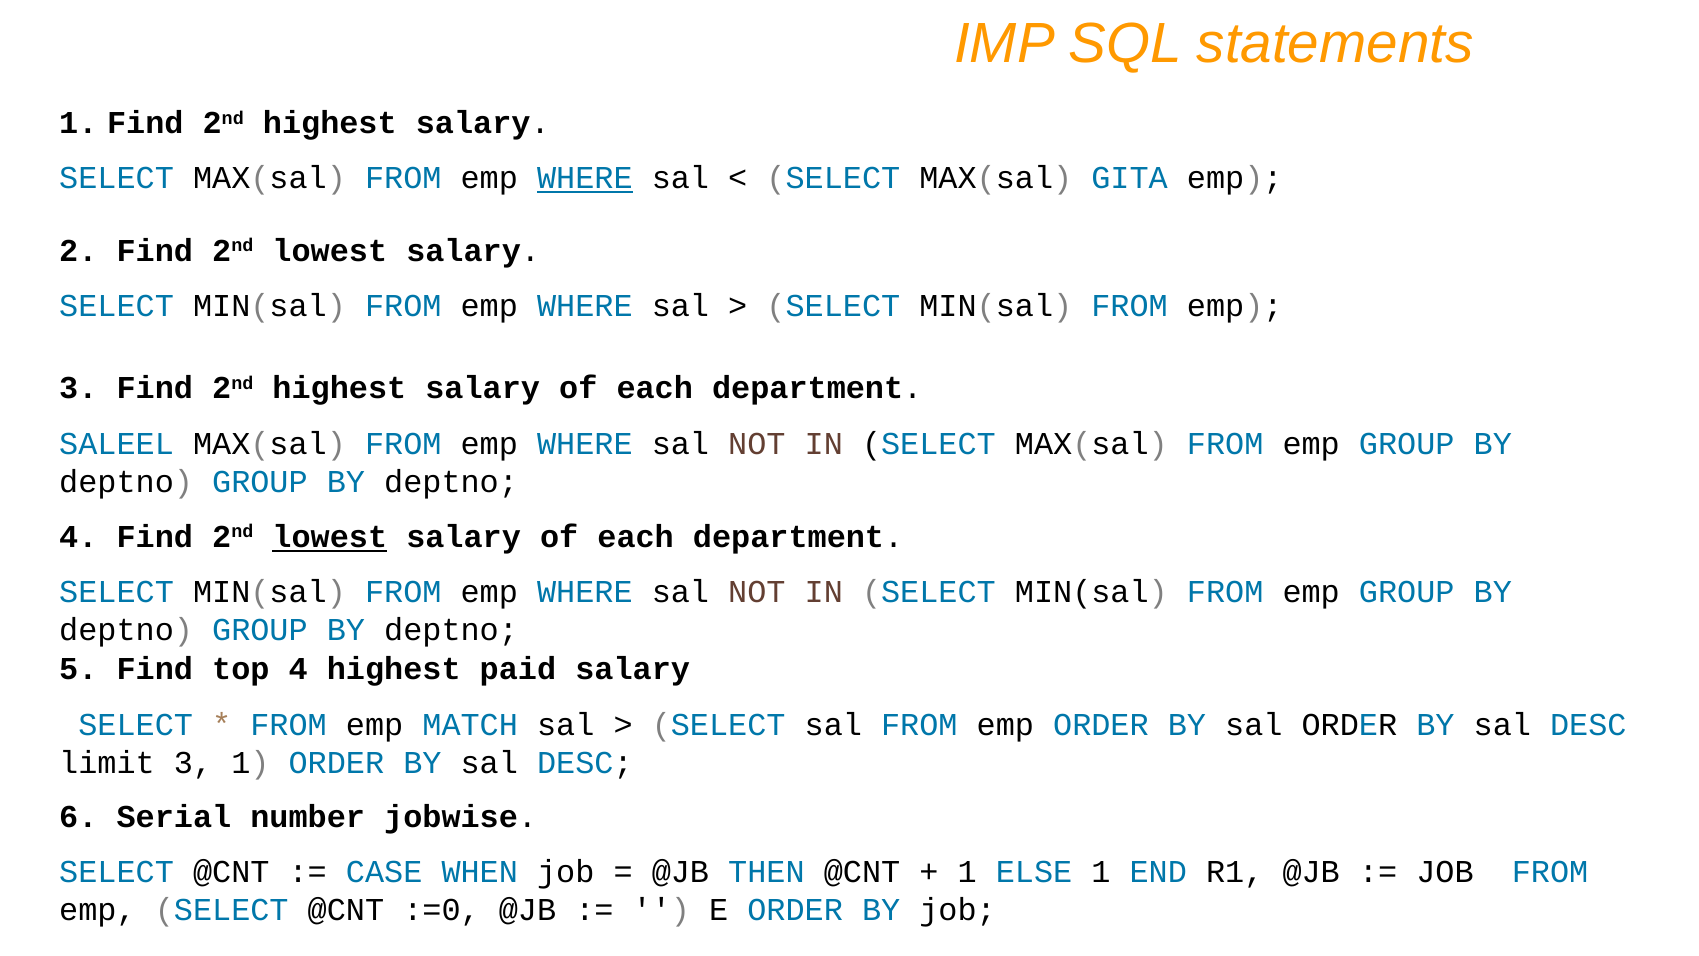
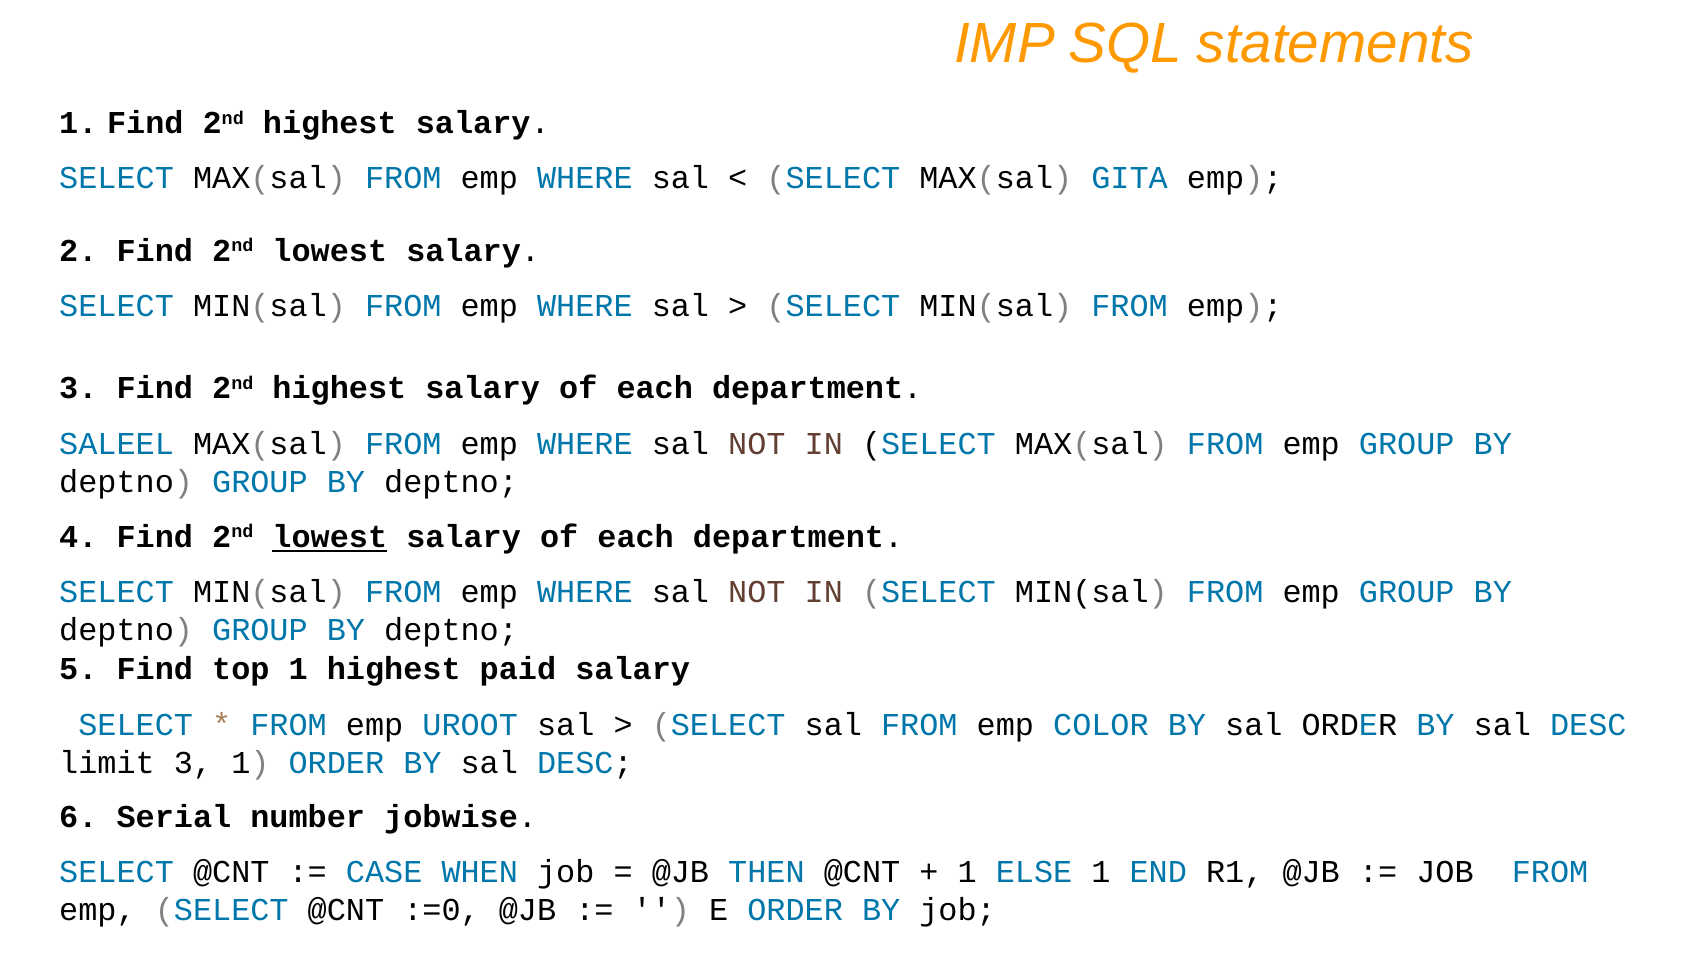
WHERE at (585, 178) underline: present -> none
top 4: 4 -> 1
MATCH: MATCH -> UROOT
emp ORDER: ORDER -> COLOR
